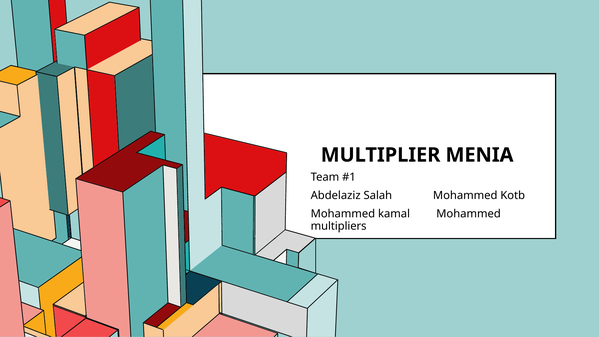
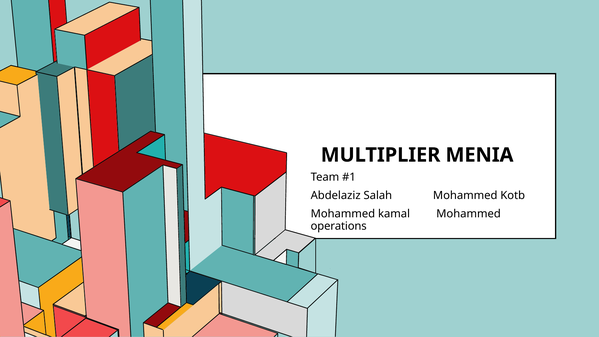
multipliers: multipliers -> operations
